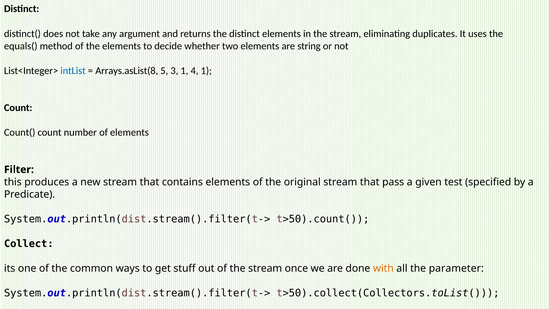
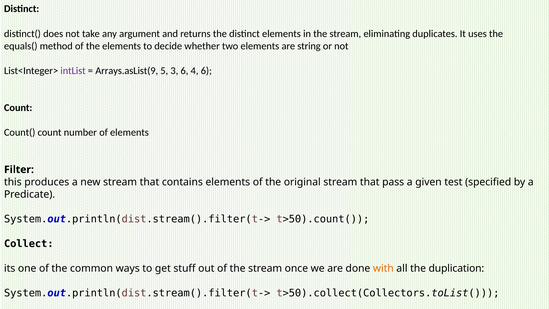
intList colour: blue -> purple
Arrays.asList(8: Arrays.asList(8 -> Arrays.asList(9
3 1: 1 -> 6
4 1: 1 -> 6
parameter: parameter -> duplication
